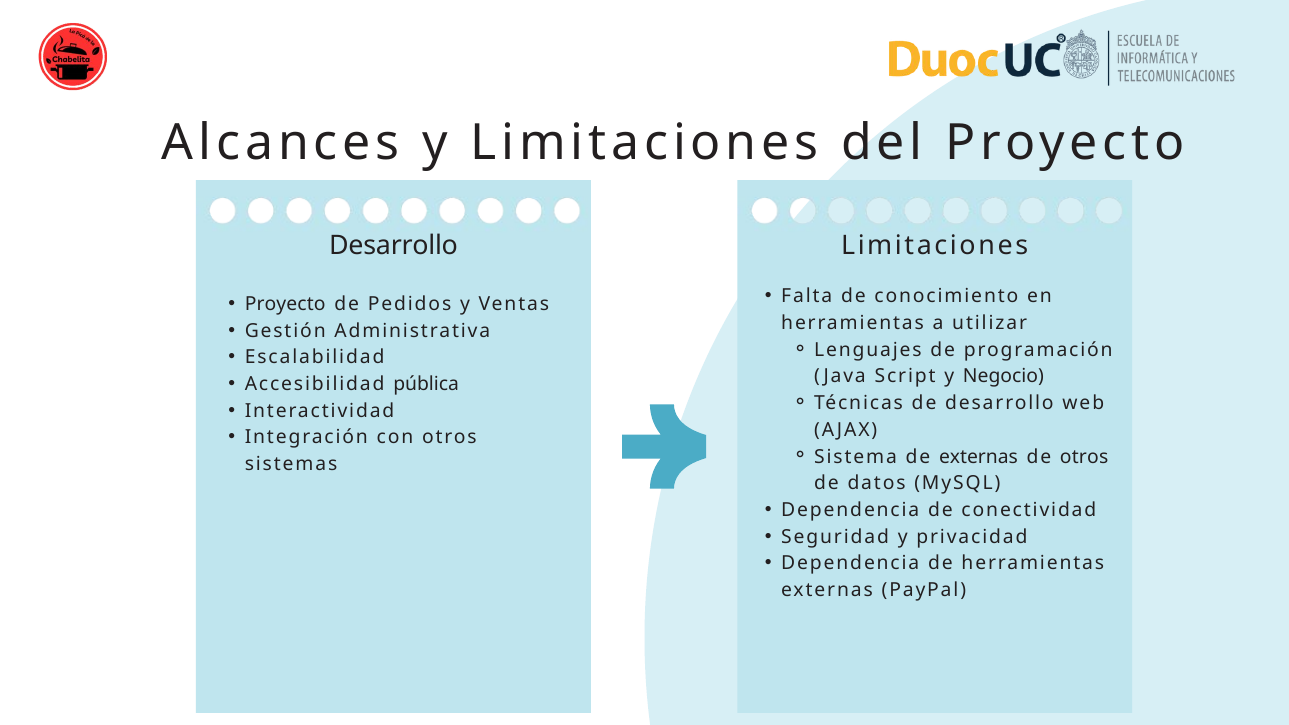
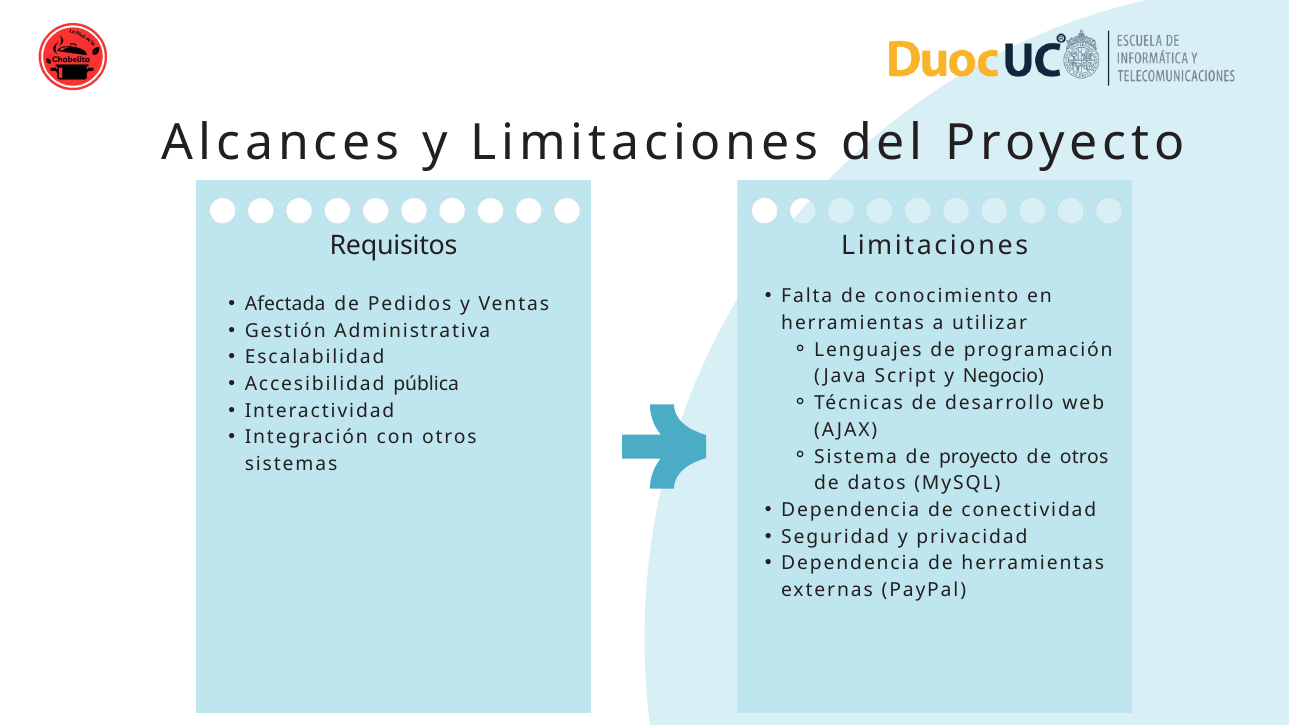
Desarrollo at (394, 246): Desarrollo -> Requisitos
Proyecto at (285, 304): Proyecto -> Afectada
de externas: externas -> proyecto
